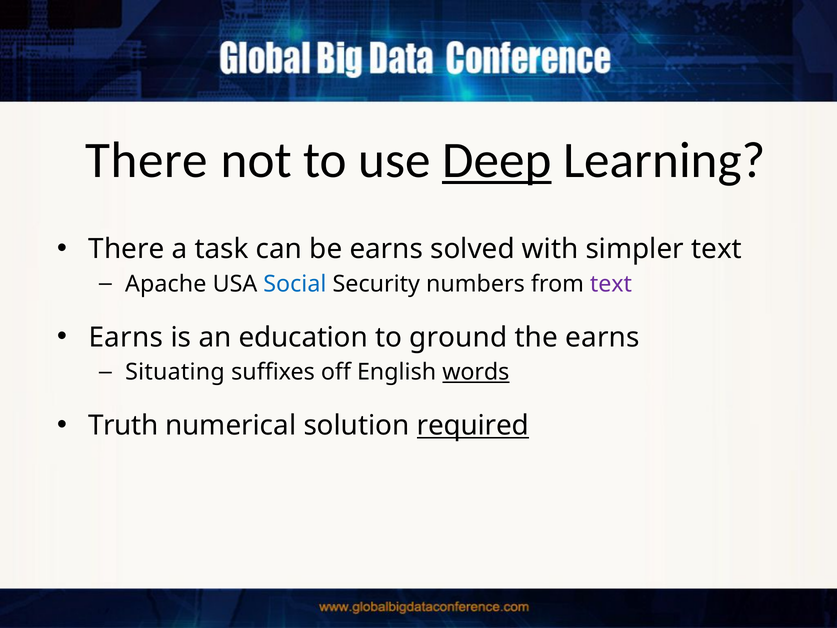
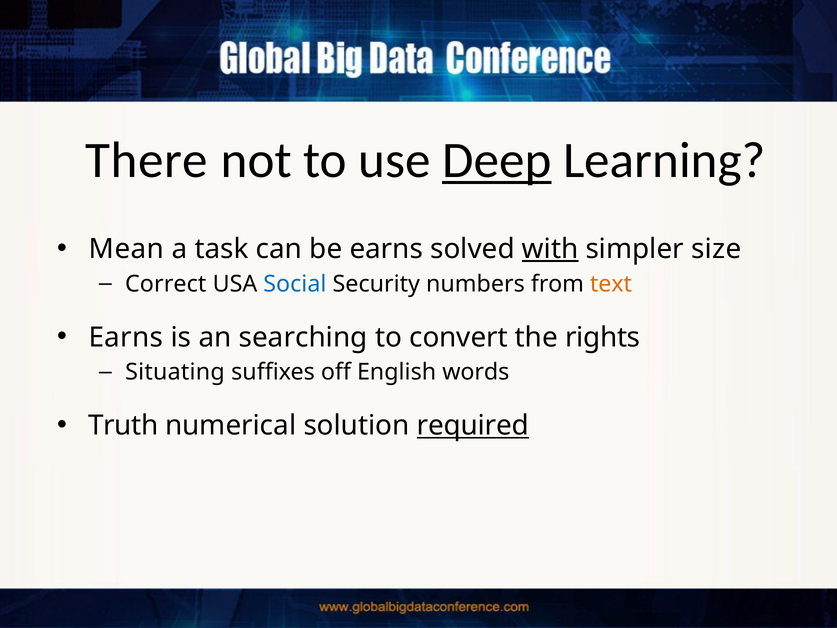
There at (126, 249): There -> Mean
with underline: none -> present
simpler text: text -> size
Apache: Apache -> Correct
text at (611, 284) colour: purple -> orange
education: education -> searching
ground: ground -> convert
the earns: earns -> rights
words underline: present -> none
